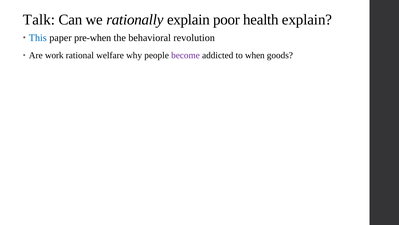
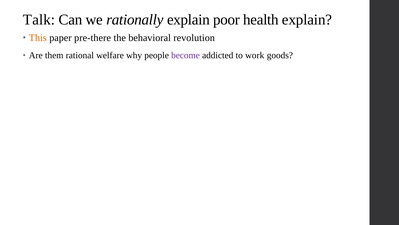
This colour: blue -> orange
pre-when: pre-when -> pre-there
work: work -> them
when: when -> work
